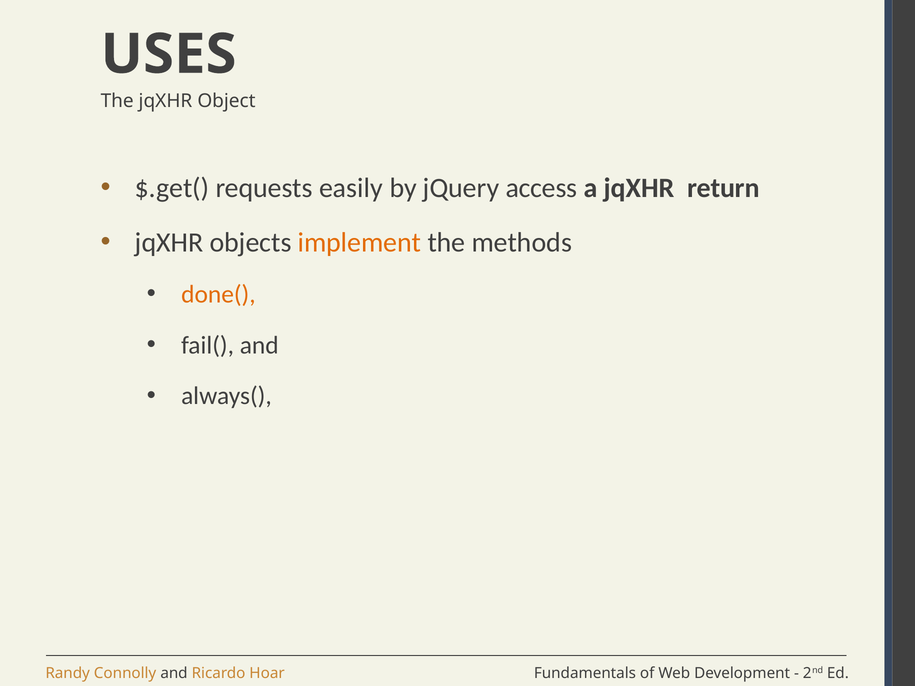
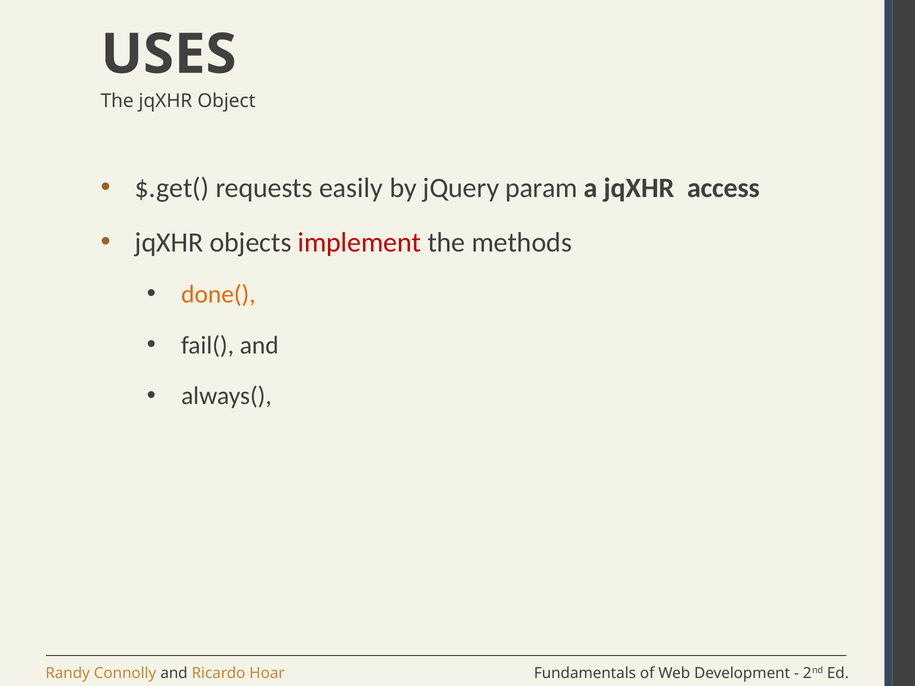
access: access -> param
return: return -> access
implement colour: orange -> red
